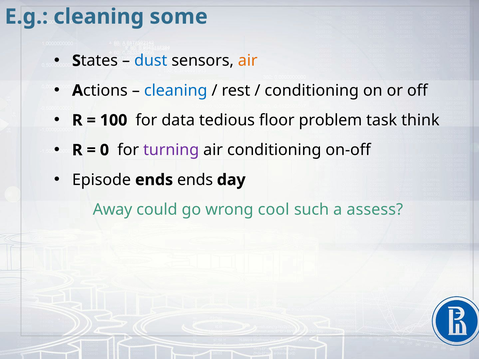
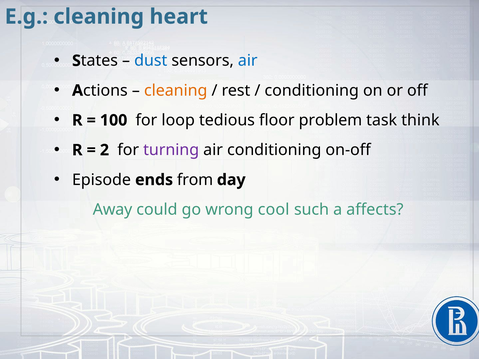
some: some -> heart
air at (248, 61) colour: orange -> blue
cleaning colour: blue -> orange
data: data -> loop
0: 0 -> 2
ends ends: ends -> from
assess: assess -> affects
